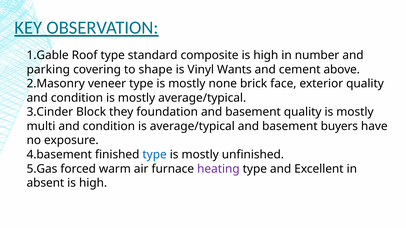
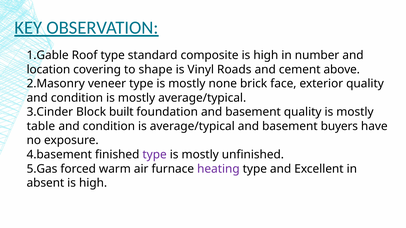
parking: parking -> location
Wants: Wants -> Roads
they: they -> built
multi: multi -> table
type at (155, 155) colour: blue -> purple
